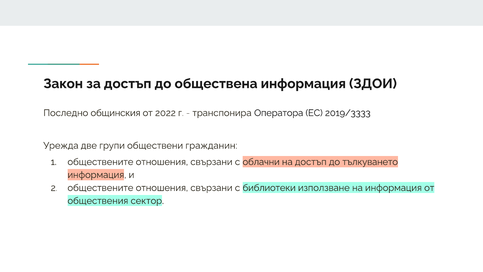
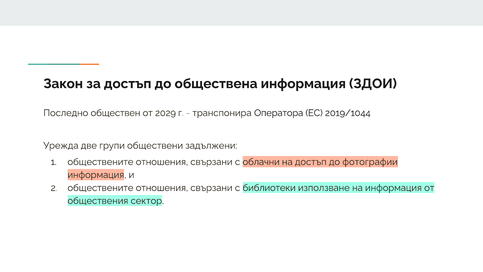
общинския: общинския -> обществен
2022: 2022 -> 2029
2019/3333: 2019/3333 -> 2019/1044
гражданин: гражданин -> задължени
тълкуването: тълкуването -> фотографии
